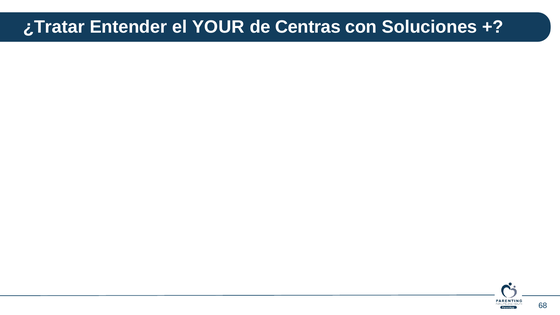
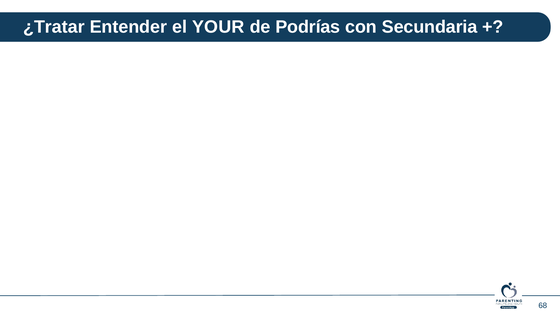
Centras: Centras -> Podrías
Soluciones: Soluciones -> Secundaria
